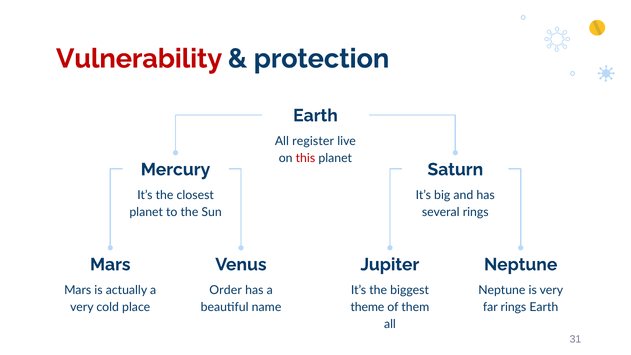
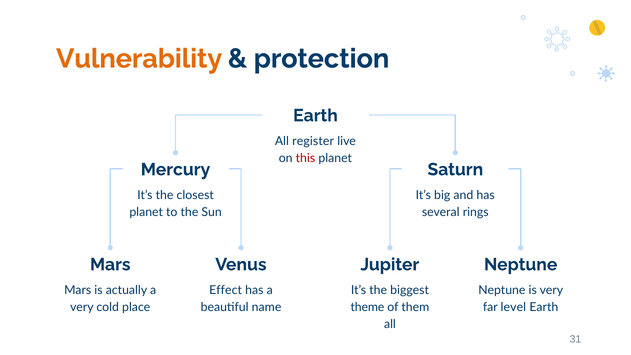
Vulnerability colour: red -> orange
Order: Order -> Effect
far rings: rings -> level
